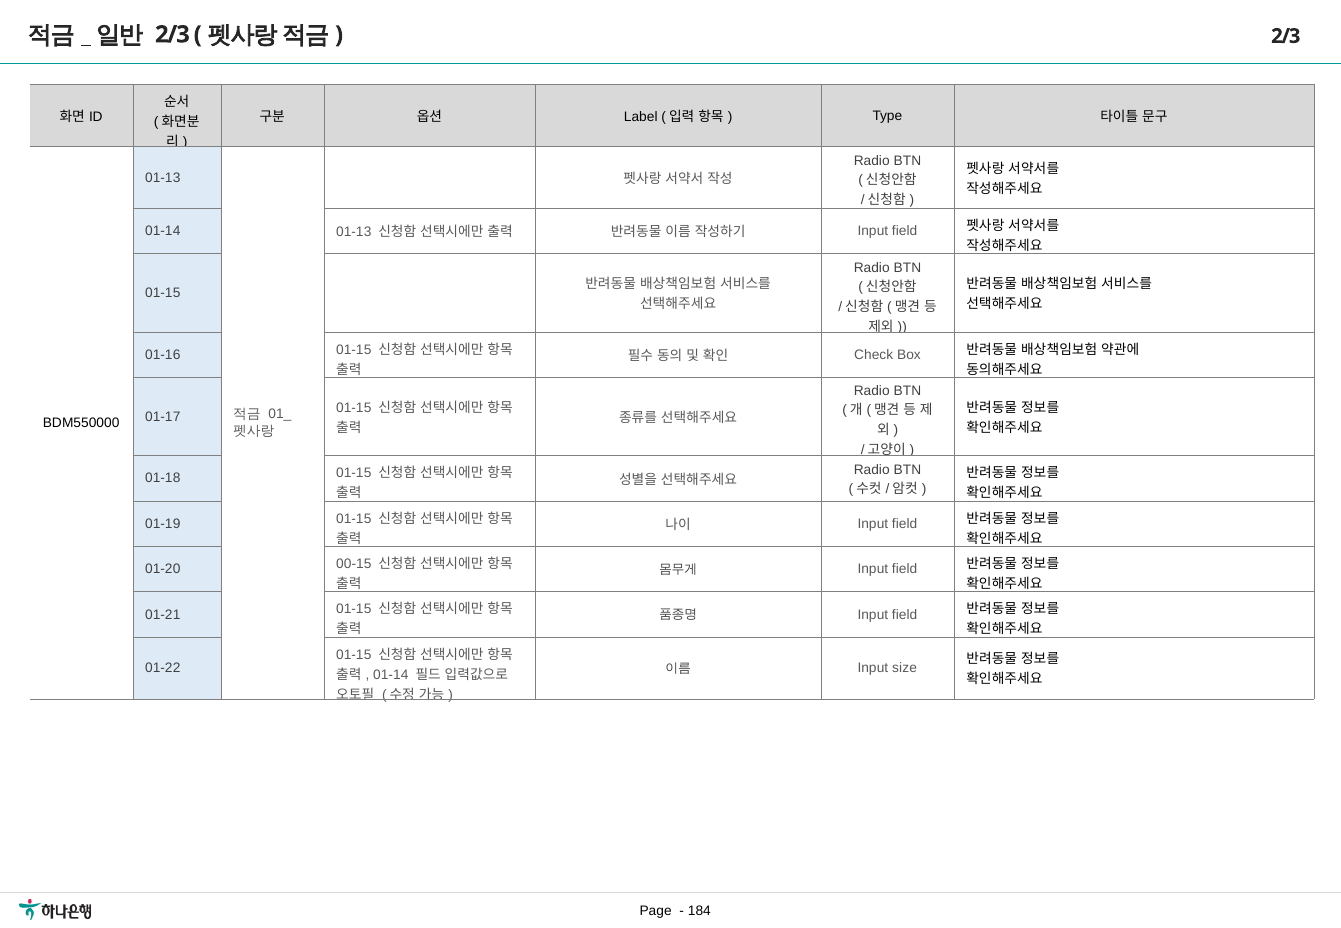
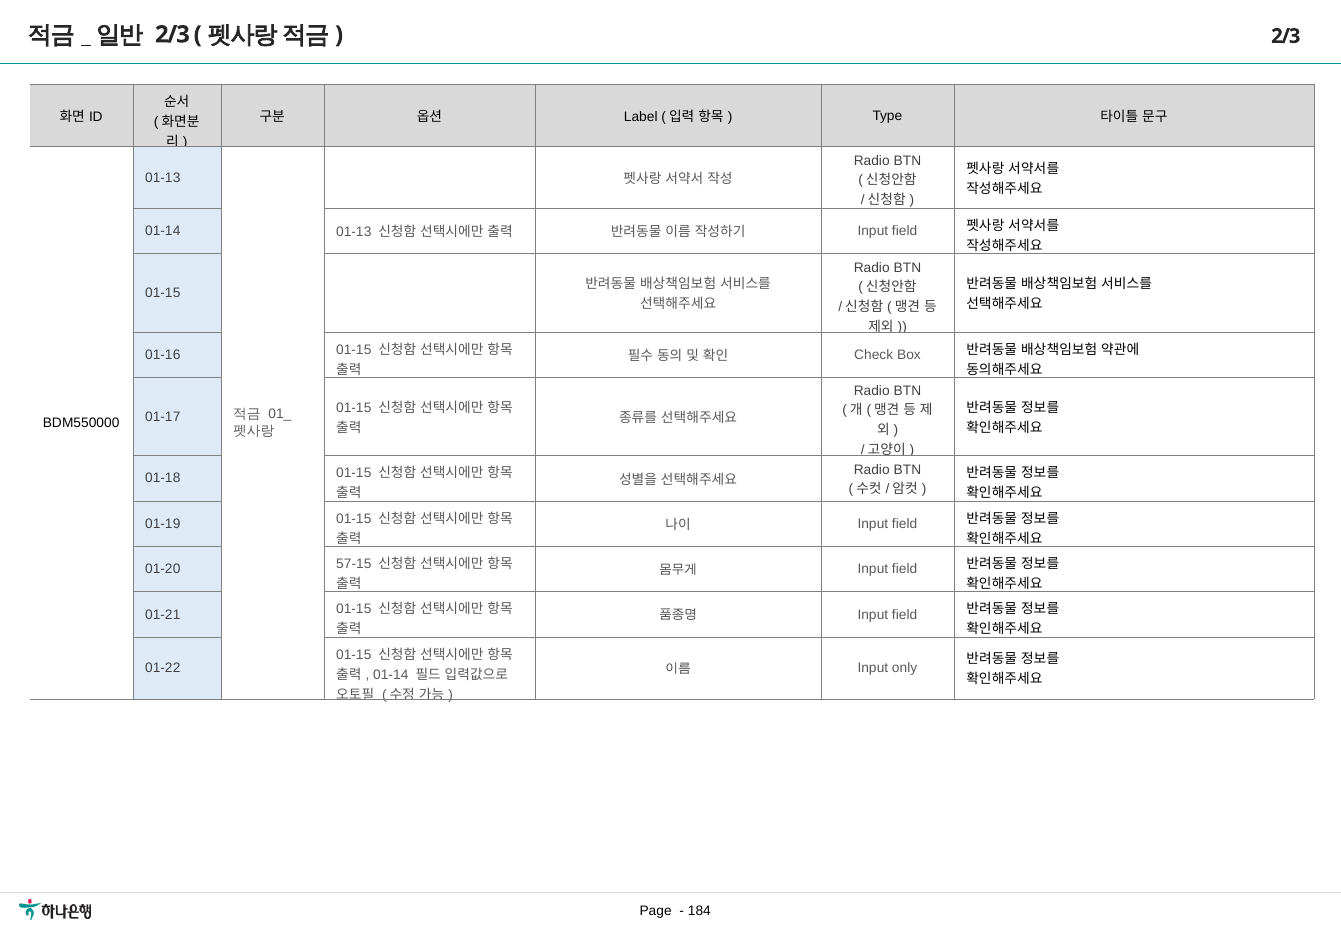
00-15: 00-15 -> 57-15
size: size -> only
